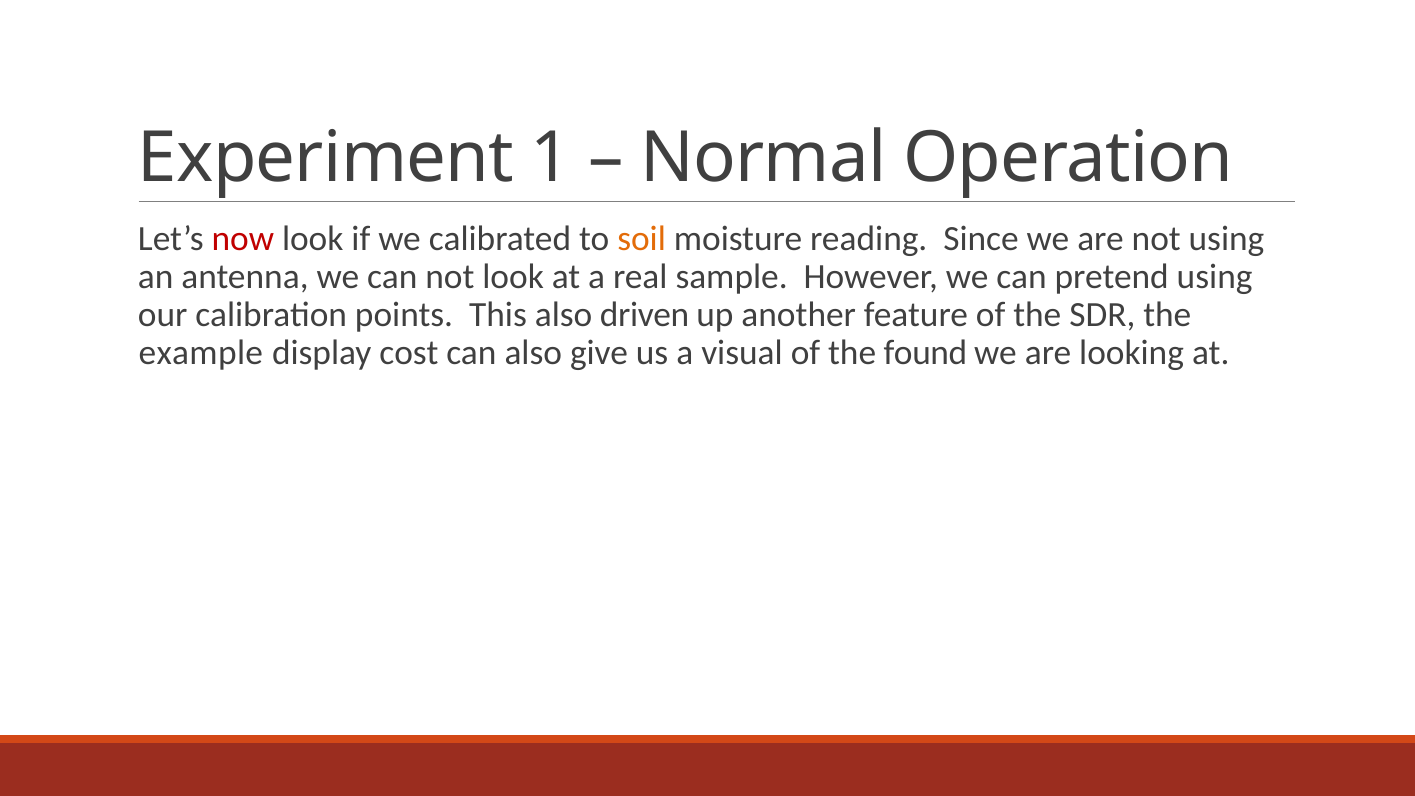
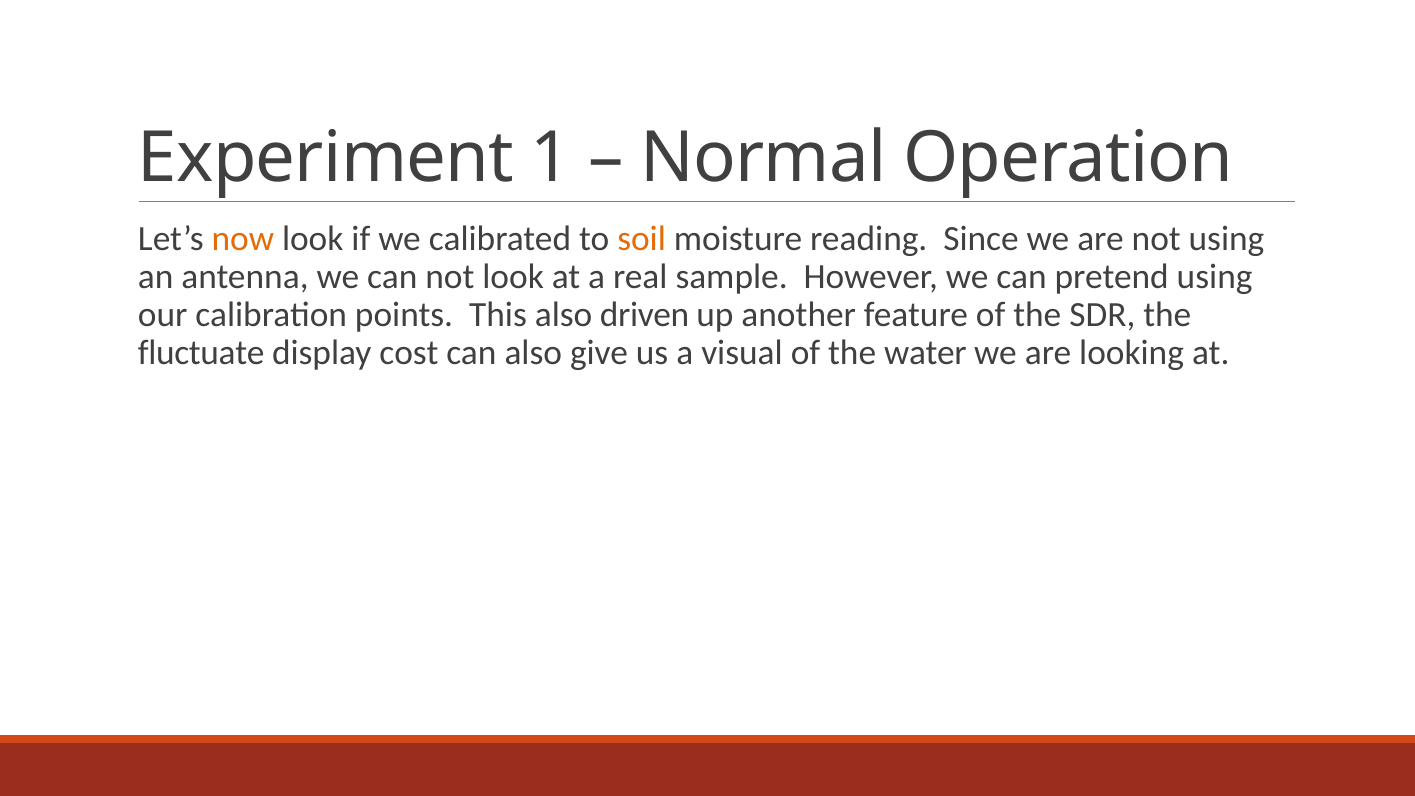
now colour: red -> orange
example: example -> fluctuate
found: found -> water
